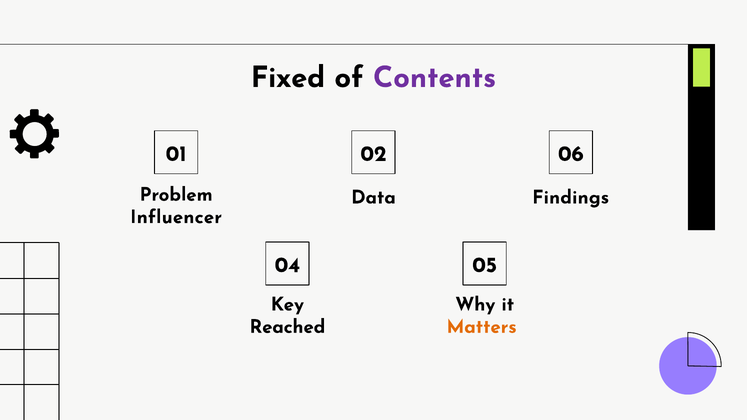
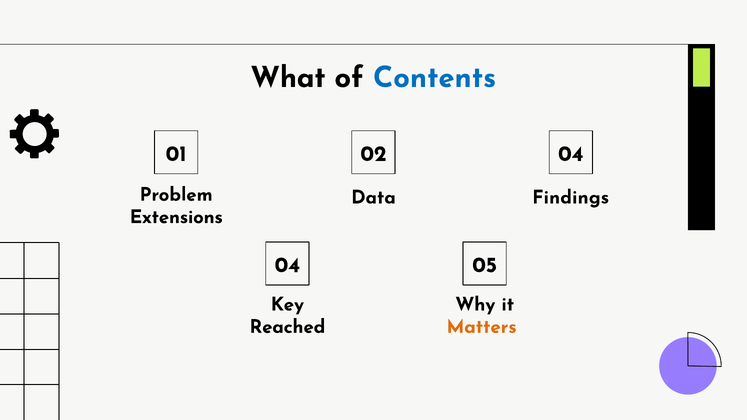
Fixed: Fixed -> What
Contents colour: purple -> blue
02 06: 06 -> 04
Influencer: Influencer -> Extensions
